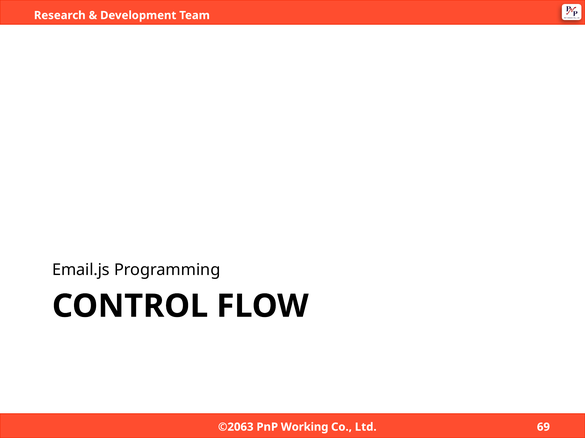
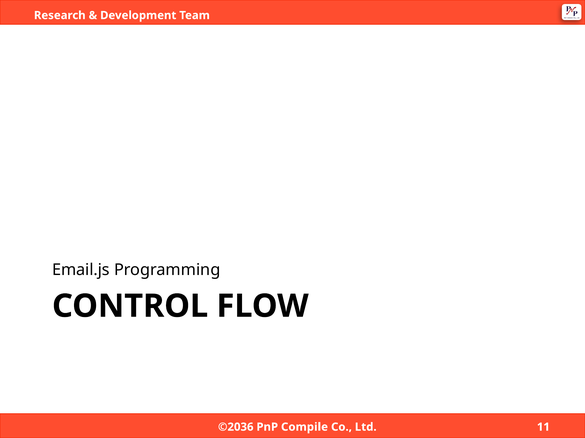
©2063: ©2063 -> ©2036
Working: Working -> Compile
69: 69 -> 11
